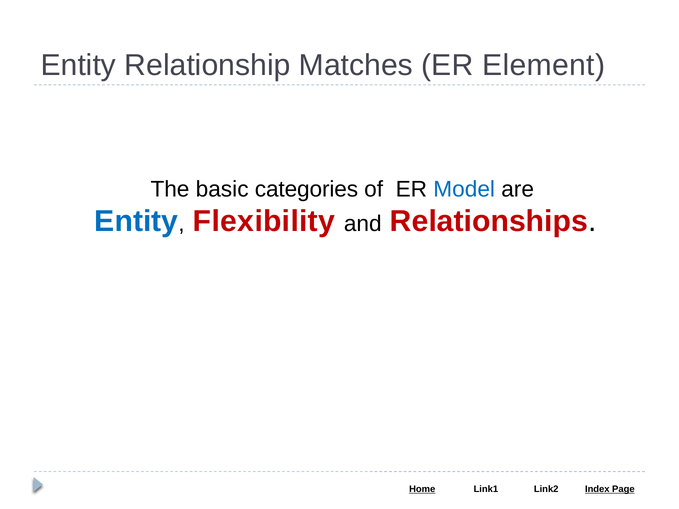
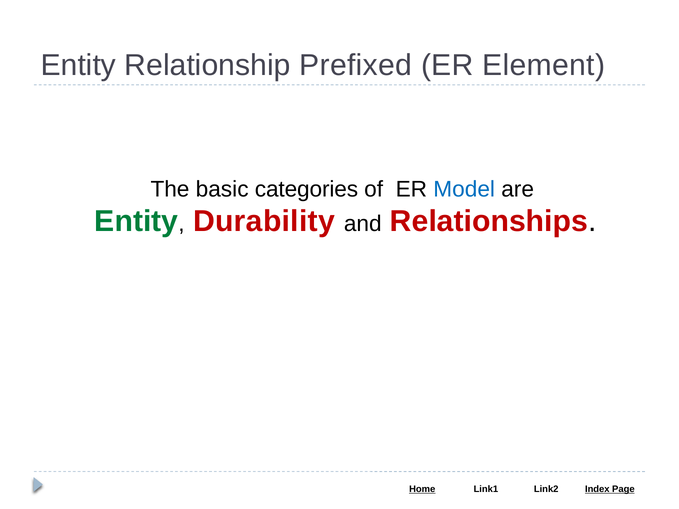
Matches: Matches -> Prefixed
Entity at (136, 221) colour: blue -> green
Flexibility: Flexibility -> Durability
